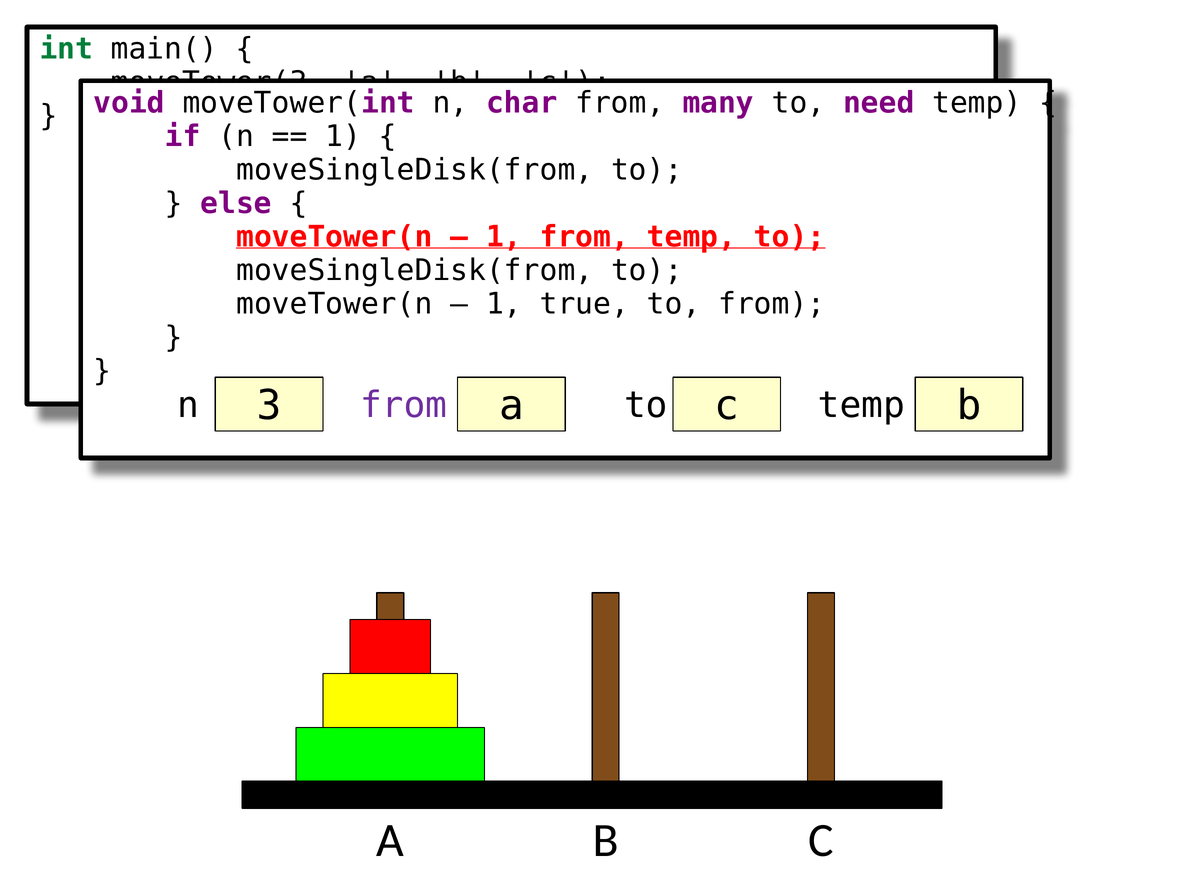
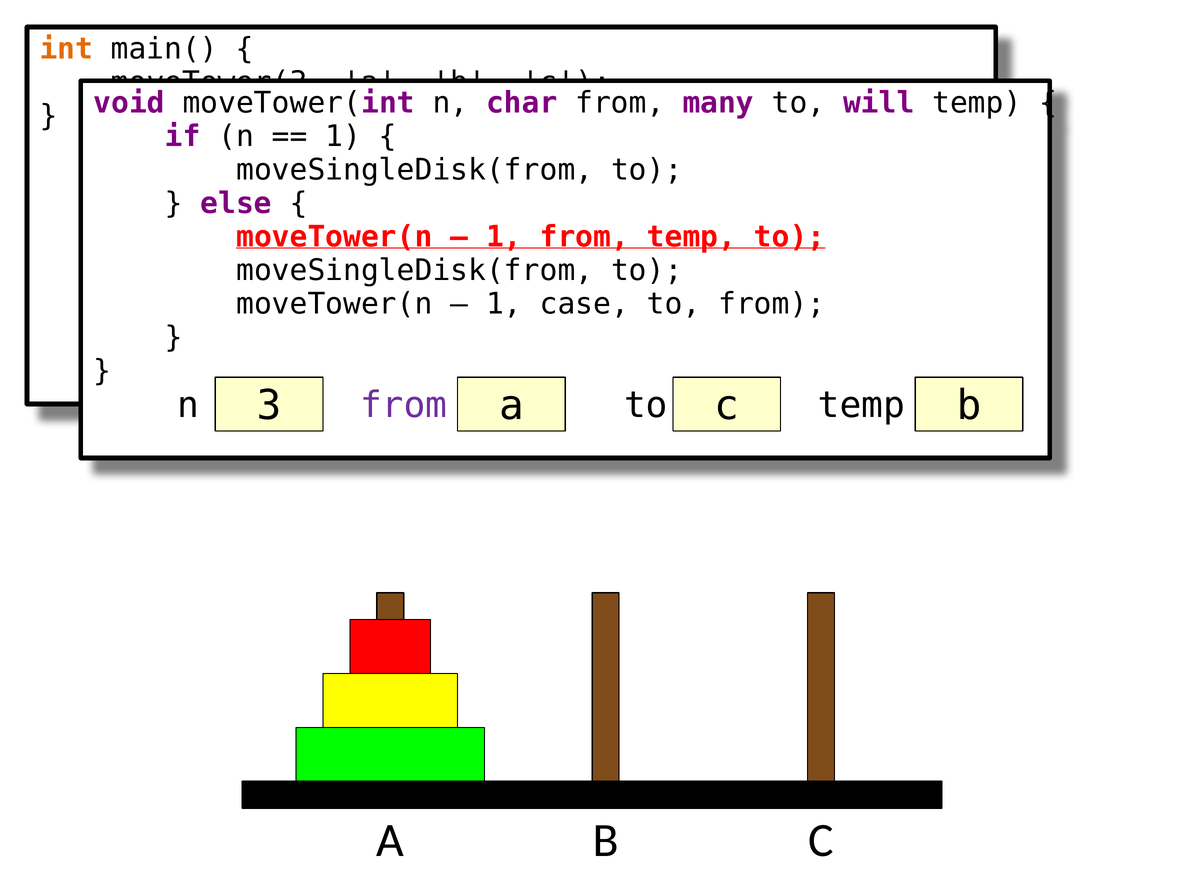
int colour: green -> orange
need: need -> will
true: true -> case
